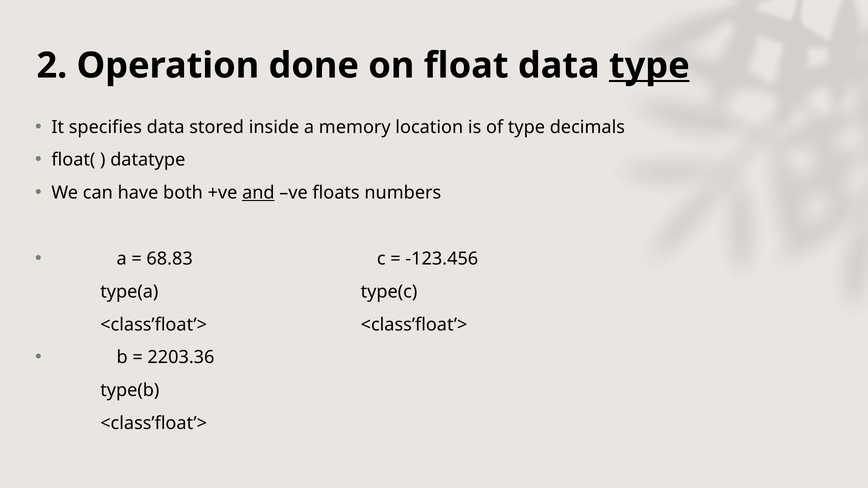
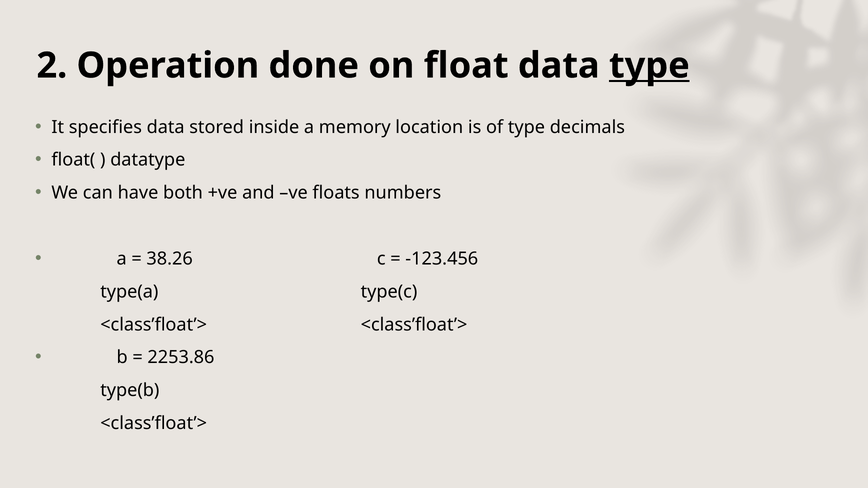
and underline: present -> none
68.83: 68.83 -> 38.26
2203.36: 2203.36 -> 2253.86
